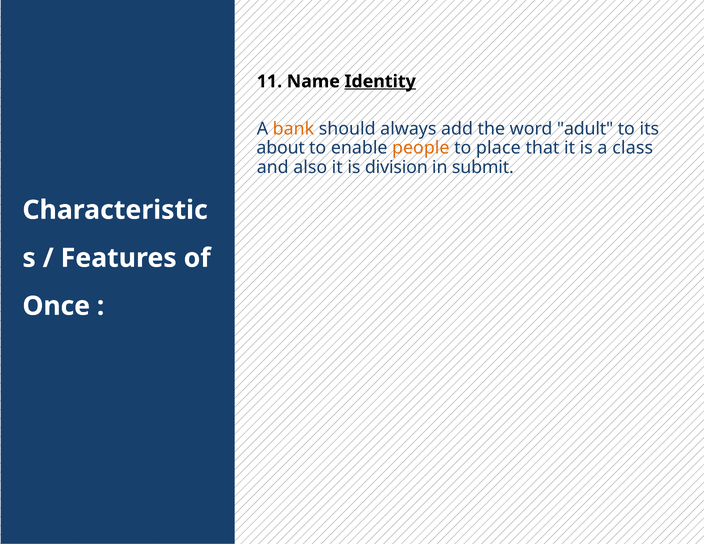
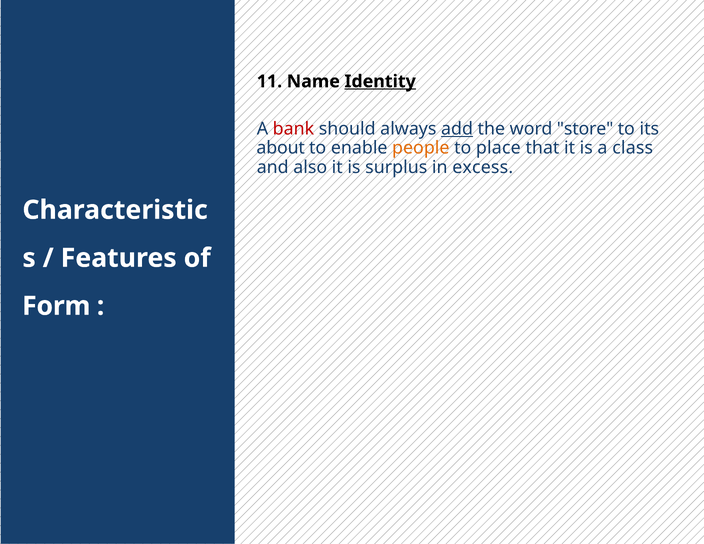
bank colour: orange -> red
add underline: none -> present
adult: adult -> store
division: division -> surplus
submit: submit -> excess
Once: Once -> Form
